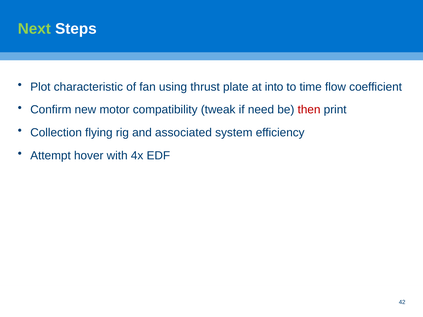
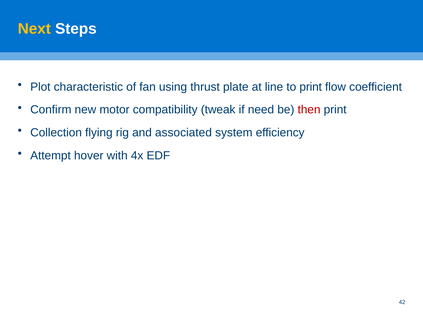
Next colour: light green -> yellow
into: into -> line
to time: time -> print
